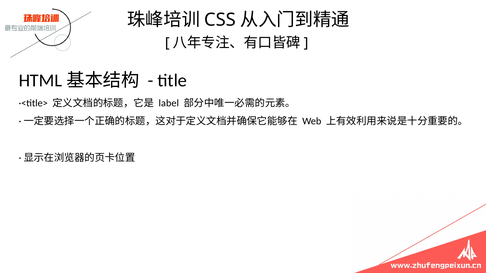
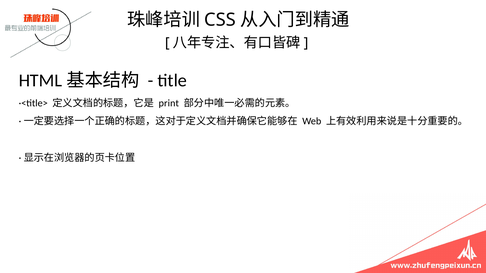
label: label -> print
